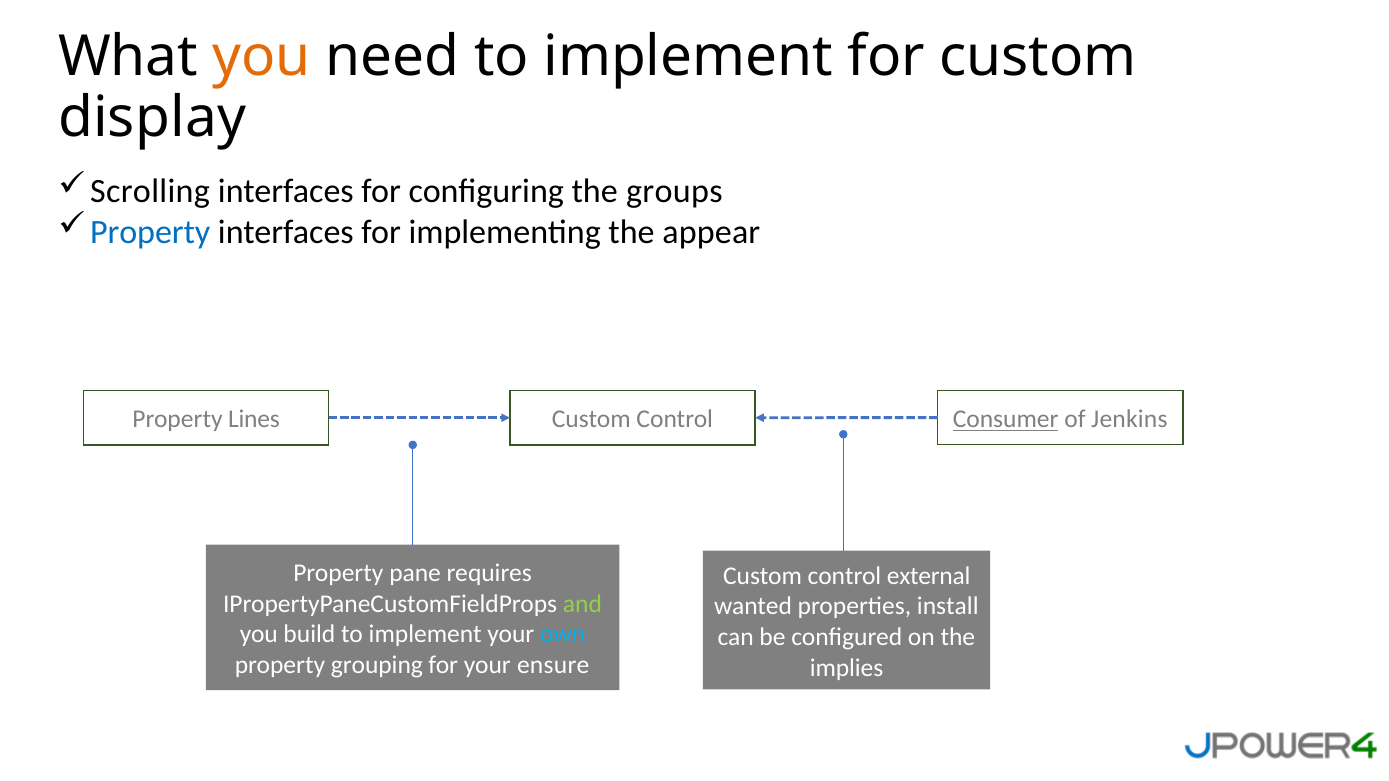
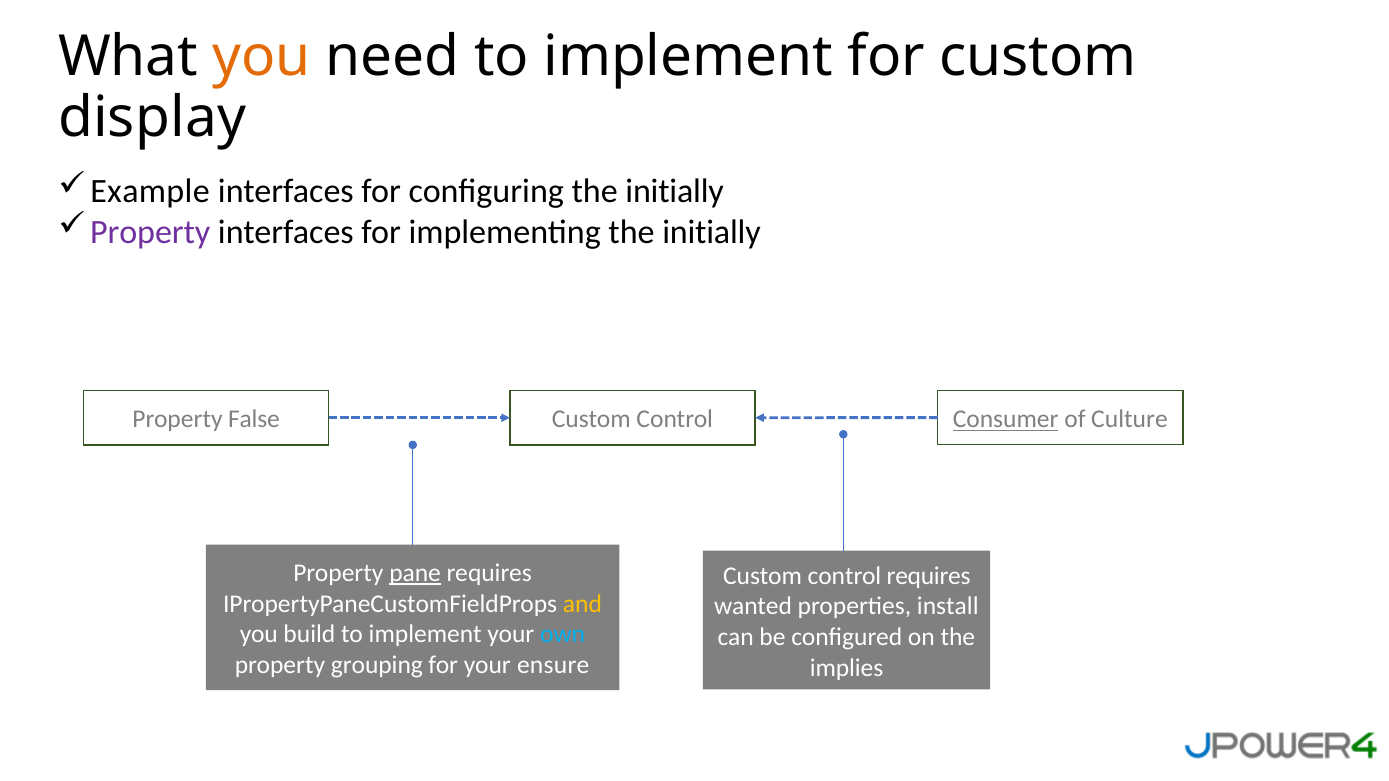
Scrolling: Scrolling -> Example
configuring the groups: groups -> initially
Property at (150, 232) colour: blue -> purple
implementing the appear: appear -> initially
Lines: Lines -> False
Jenkins: Jenkins -> Culture
pane underline: none -> present
control external: external -> requires
and colour: light green -> yellow
